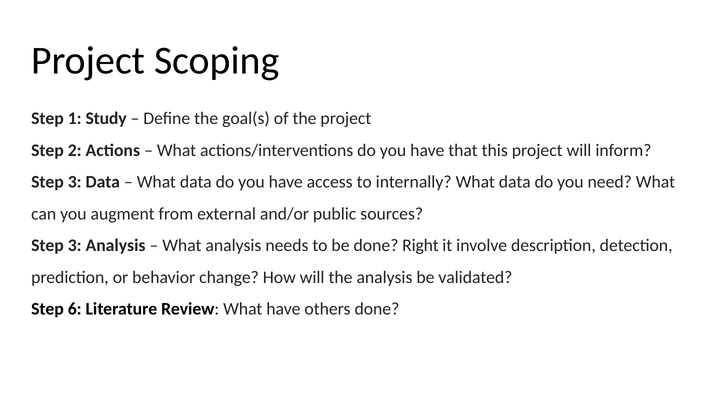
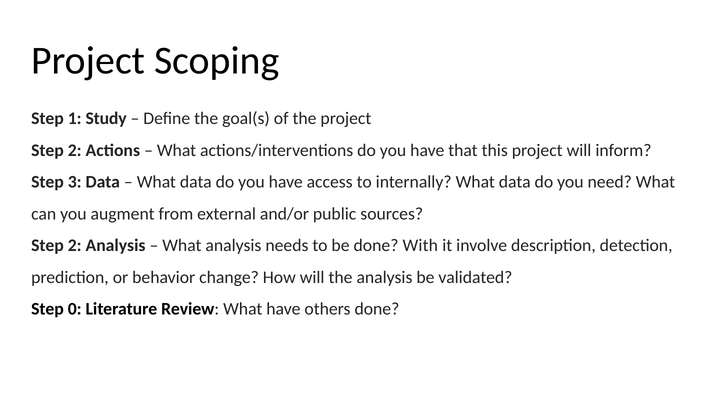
3 at (75, 246): 3 -> 2
Right: Right -> With
6: 6 -> 0
